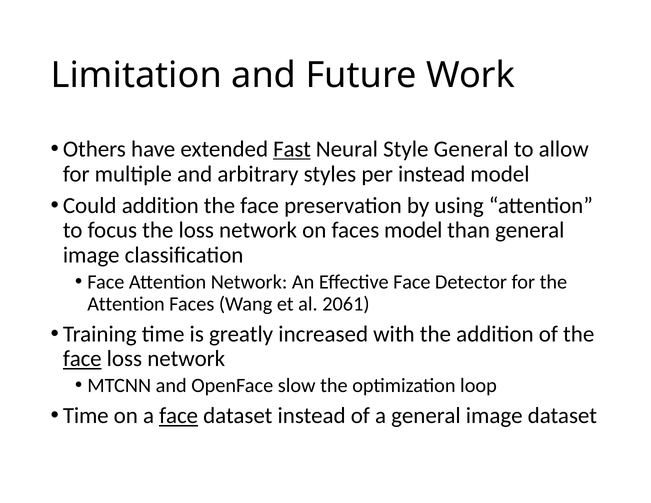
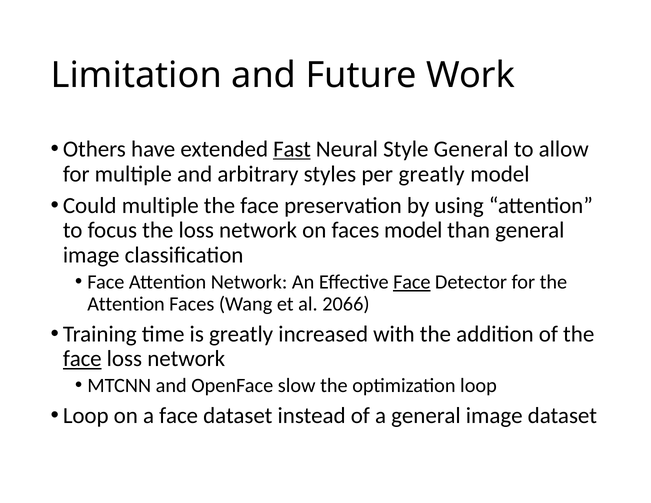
per instead: instead -> greatly
Could addition: addition -> multiple
Face at (412, 282) underline: none -> present
2061: 2061 -> 2066
Time at (86, 416): Time -> Loop
face at (179, 416) underline: present -> none
